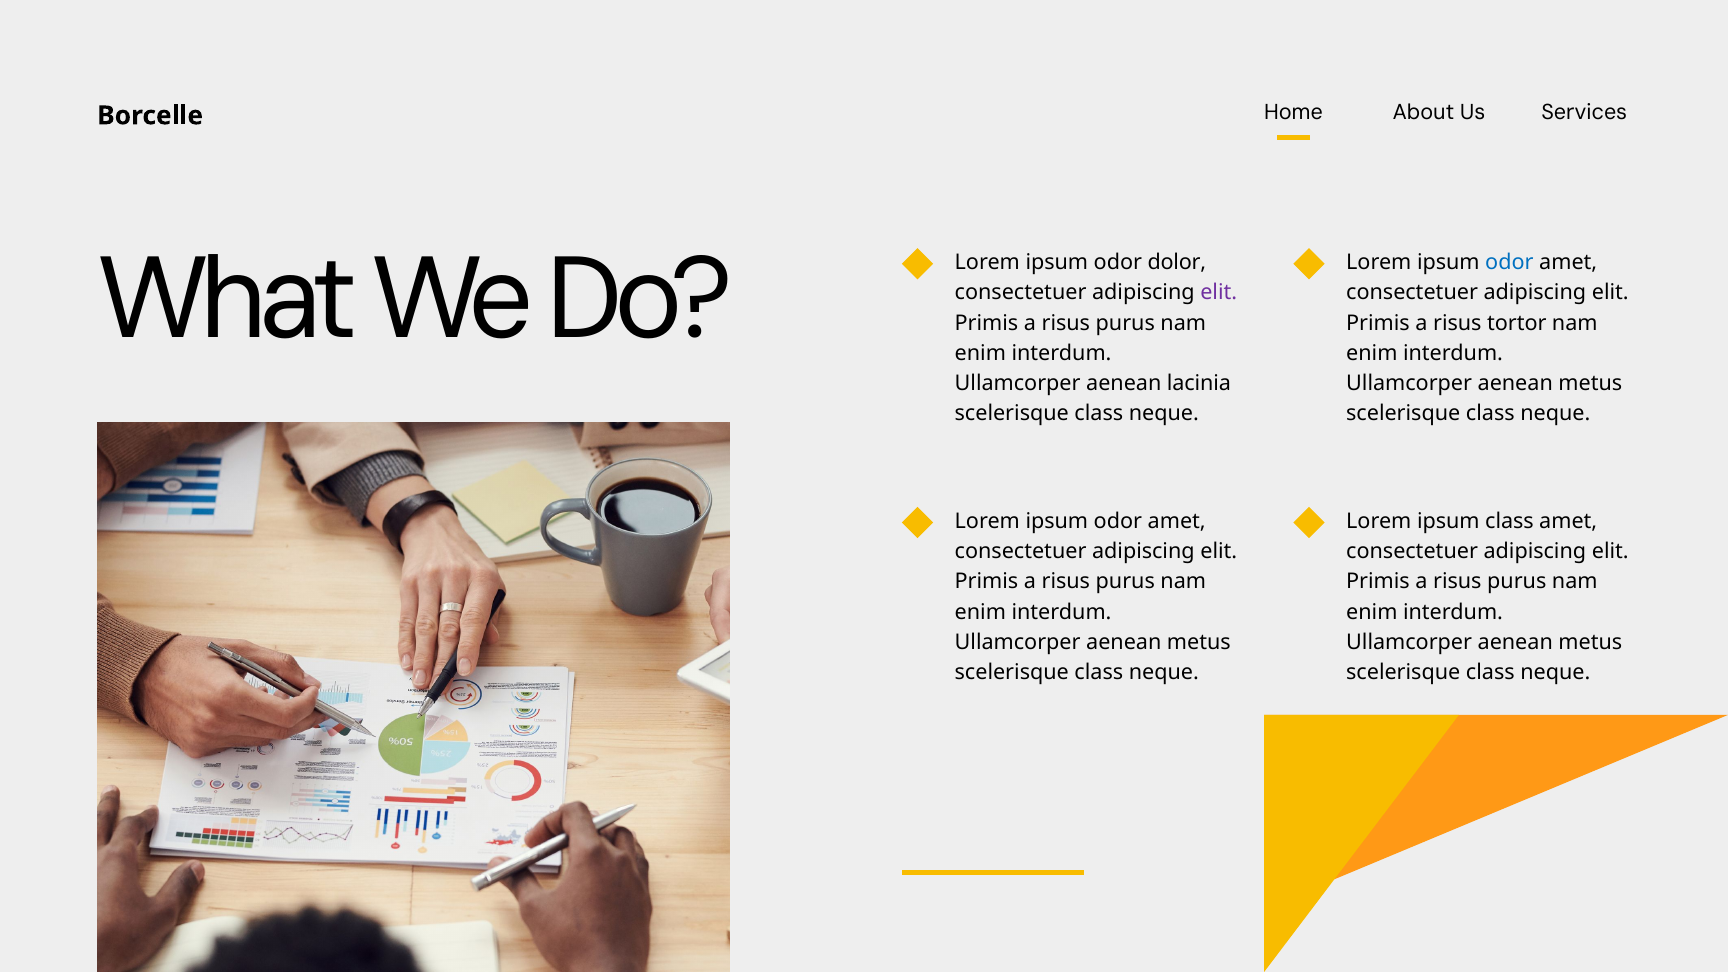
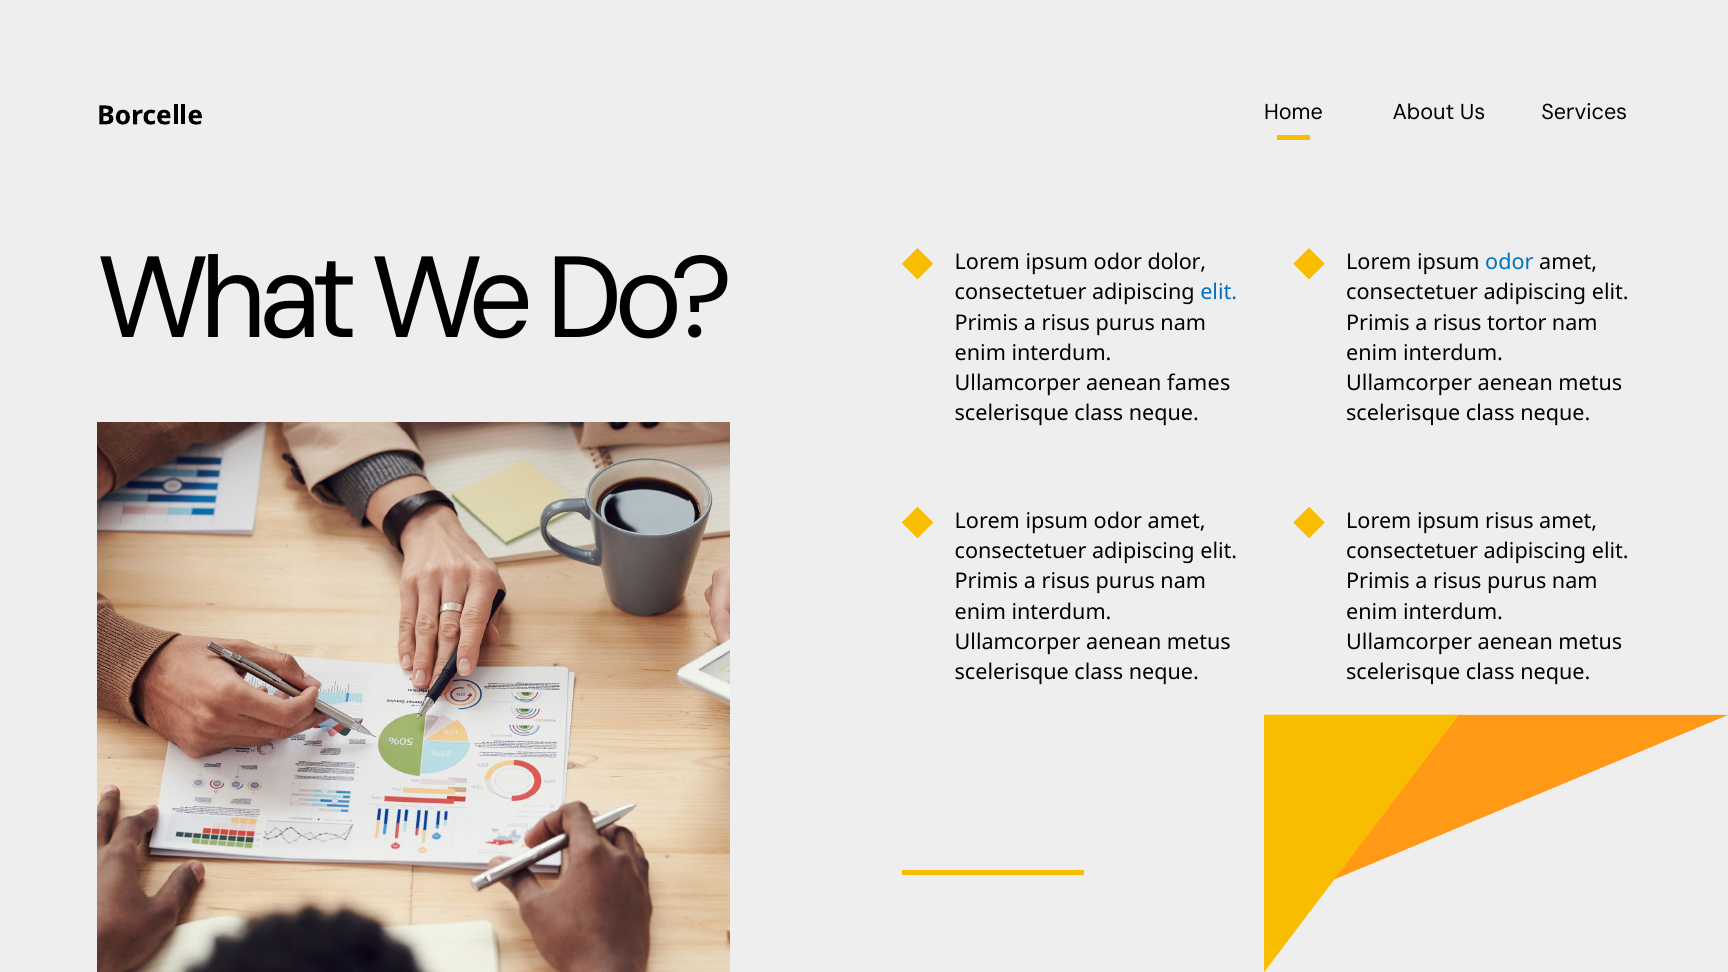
elit at (1219, 293) colour: purple -> blue
lacinia: lacinia -> fames
ipsum class: class -> risus
